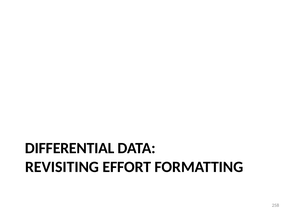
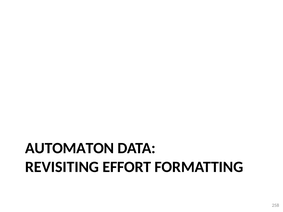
DIFFERENTIAL: DIFFERENTIAL -> AUTOMATON
